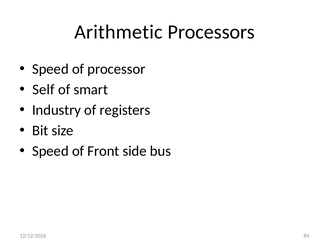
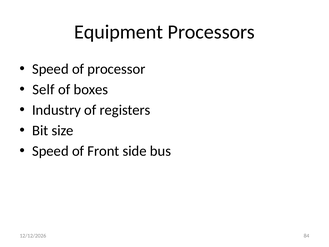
Arithmetic: Arithmetic -> Equipment
smart: smart -> boxes
